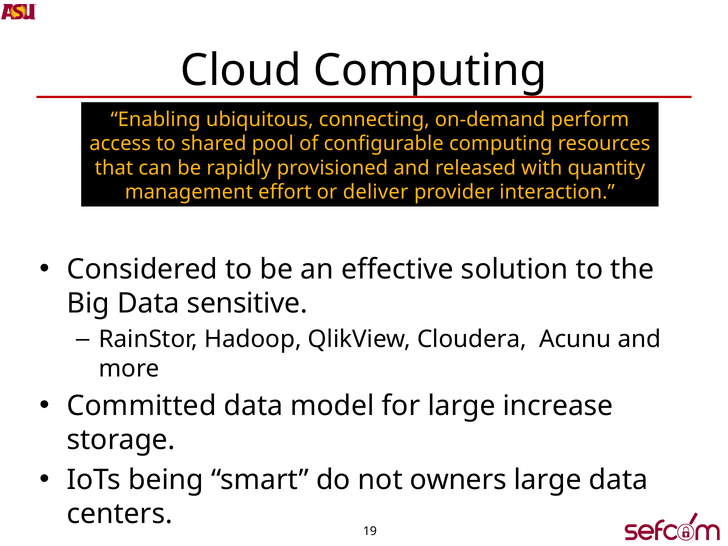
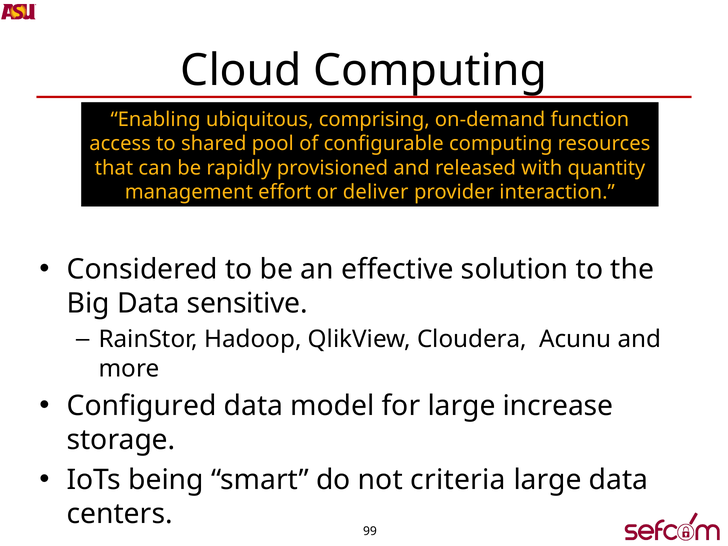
connecting: connecting -> comprising
perform: perform -> function
Committed: Committed -> Configured
owners: owners -> criteria
19: 19 -> 99
